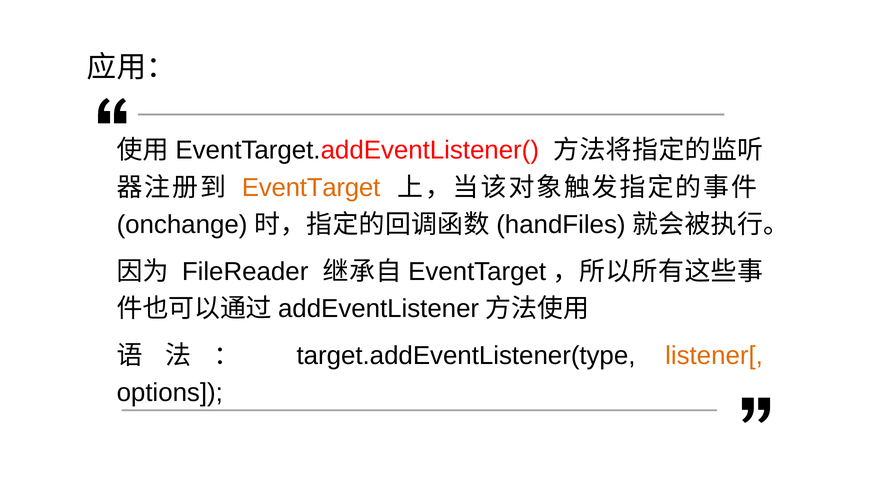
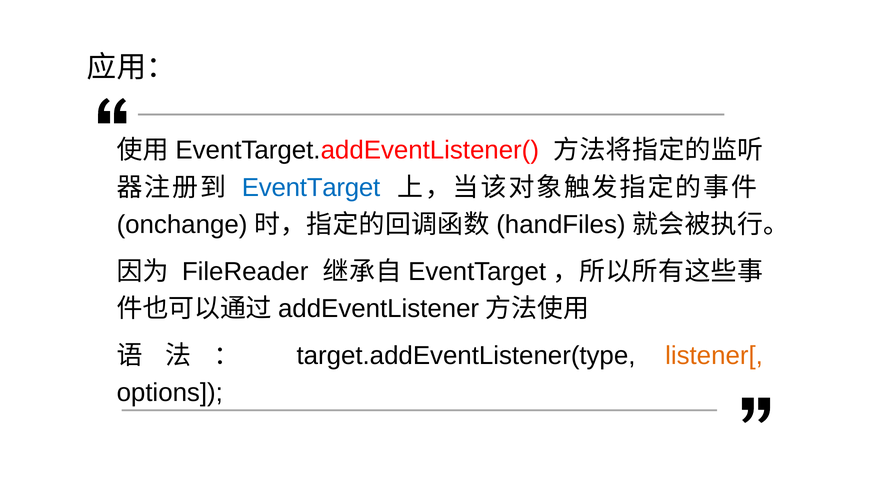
EventTarget at (311, 187) colour: orange -> blue
